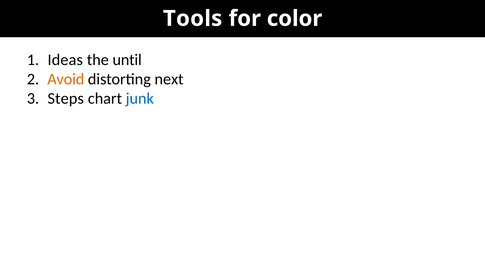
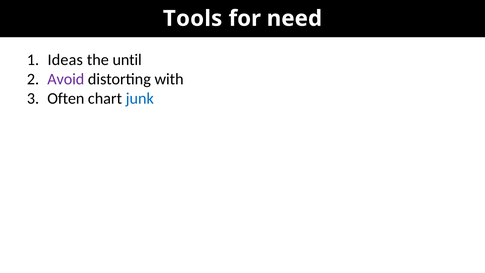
color: color -> need
Avoid colour: orange -> purple
next: next -> with
Steps: Steps -> Often
